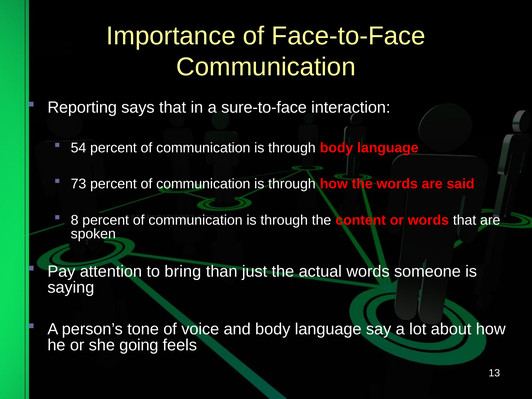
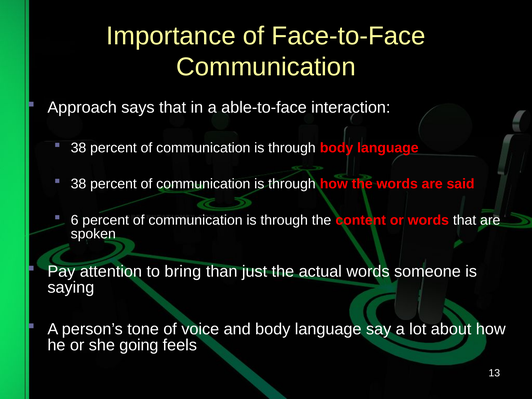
Reporting: Reporting -> Approach
sure-to-face: sure-to-face -> able-to-face
54 at (78, 148): 54 -> 38
73 at (78, 184): 73 -> 38
8: 8 -> 6
